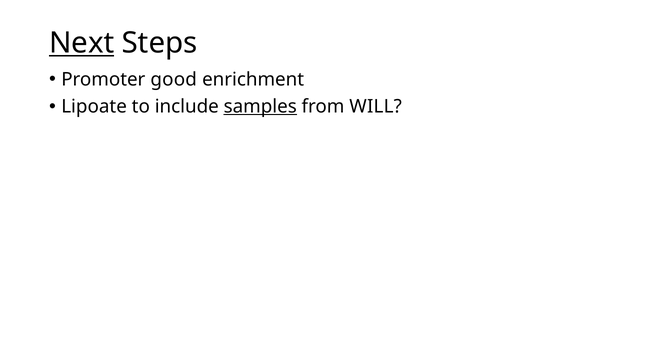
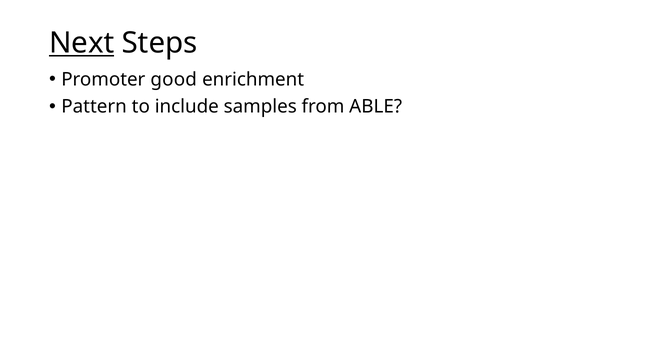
Lipoate: Lipoate -> Pattern
samples underline: present -> none
WILL: WILL -> ABLE
